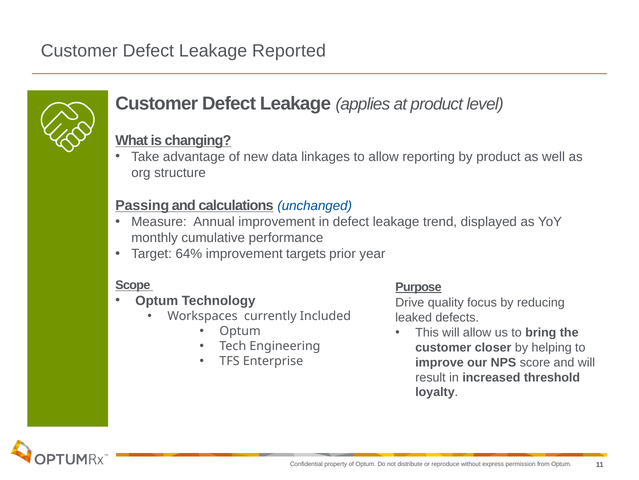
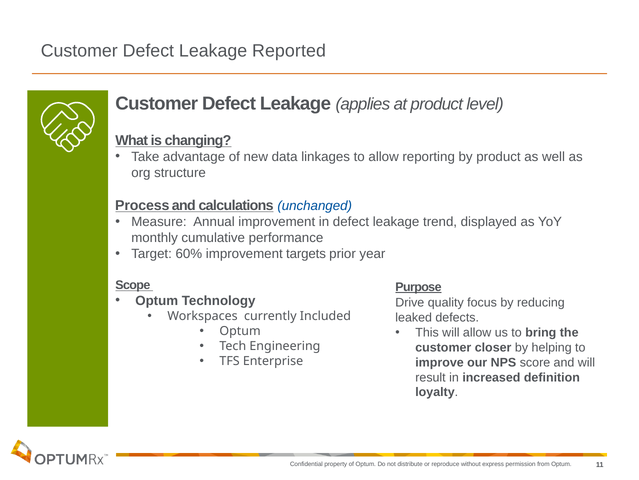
Passing: Passing -> Process
64%: 64% -> 60%
threshold: threshold -> definition
